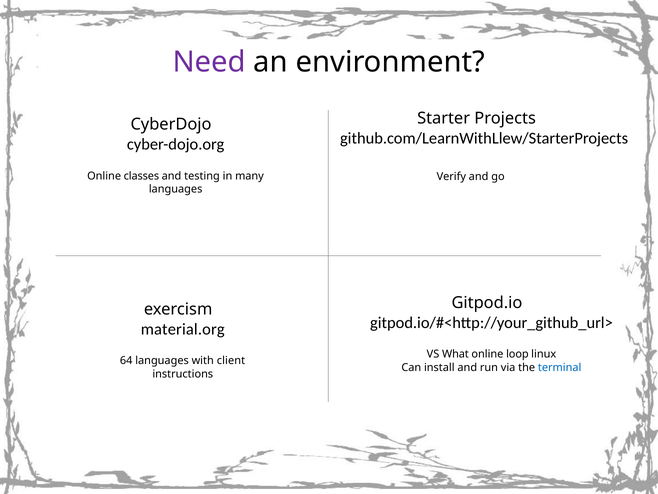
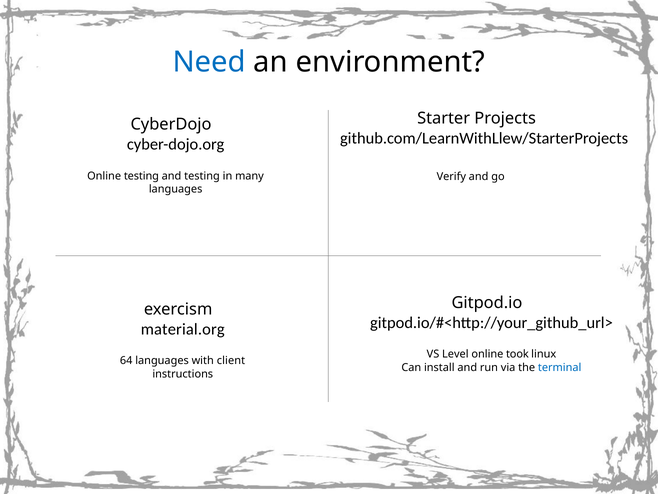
Need colour: purple -> blue
Online classes: classes -> testing
What: What -> Level
loop: loop -> took
